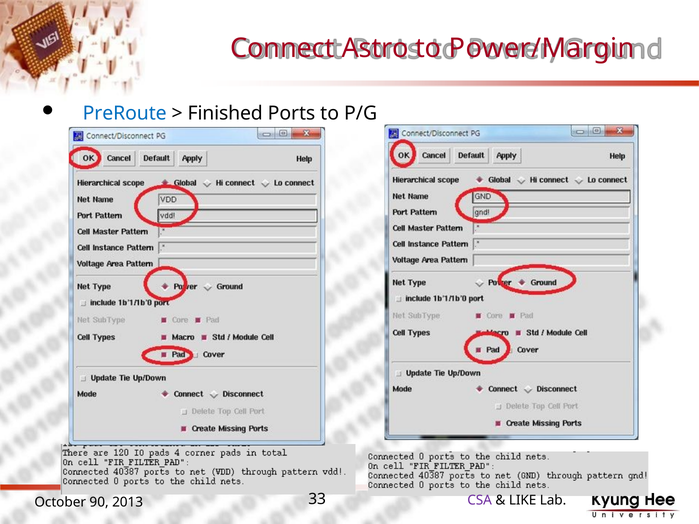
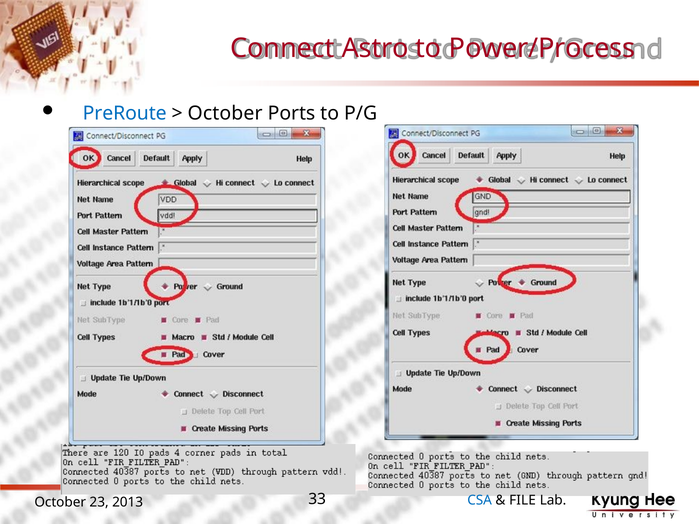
Power/Margin: Power/Margin -> Power/Process
Finished at (225, 113): Finished -> October
CSA colour: purple -> blue
LIKE: LIKE -> FILE
90: 90 -> 23
